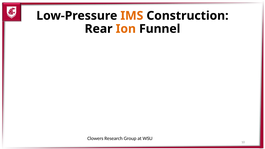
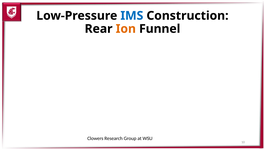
IMS colour: orange -> blue
